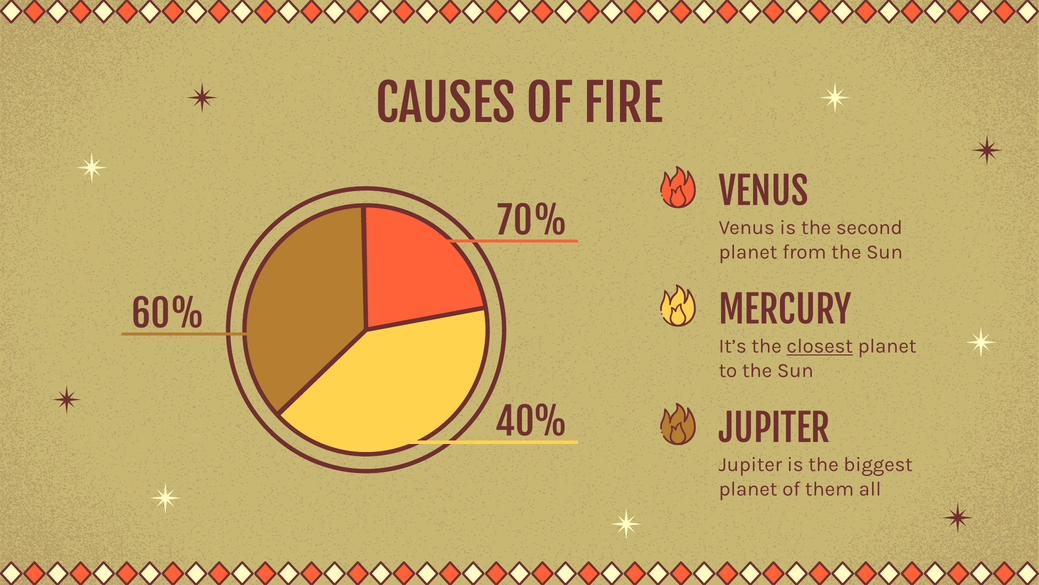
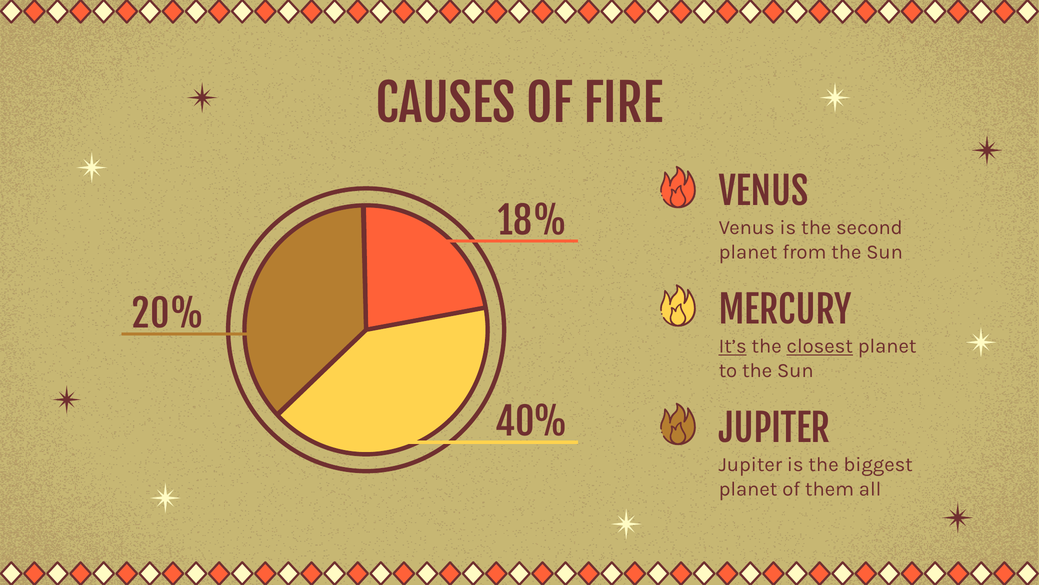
70%: 70% -> 18%
60%: 60% -> 20%
It’s underline: none -> present
